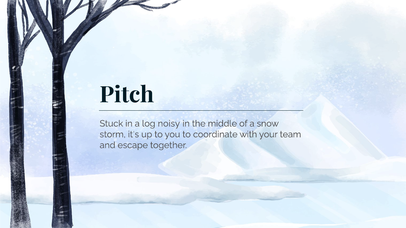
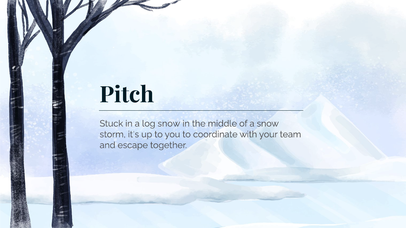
log noisy: noisy -> snow
